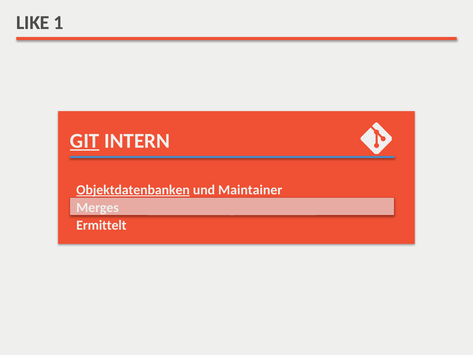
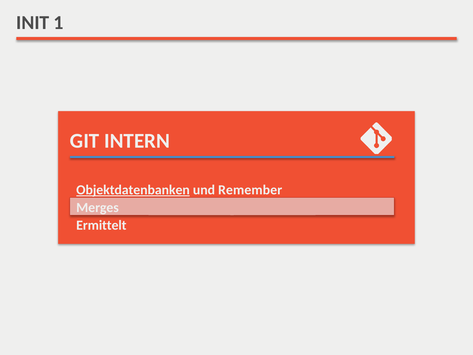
LIKE: LIKE -> INIT
GIT underline: present -> none
Maintainer: Maintainer -> Remember
